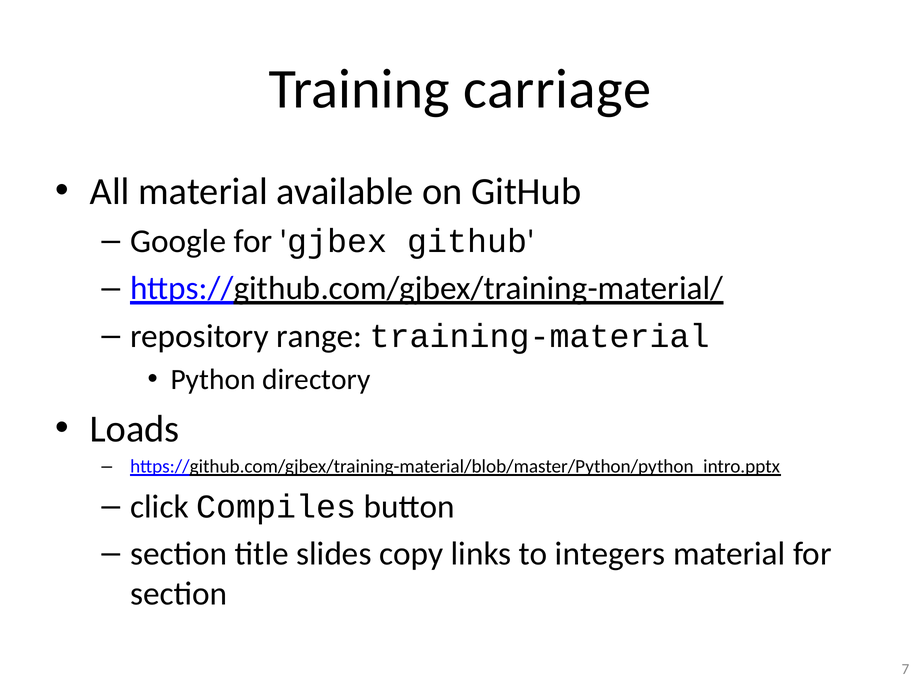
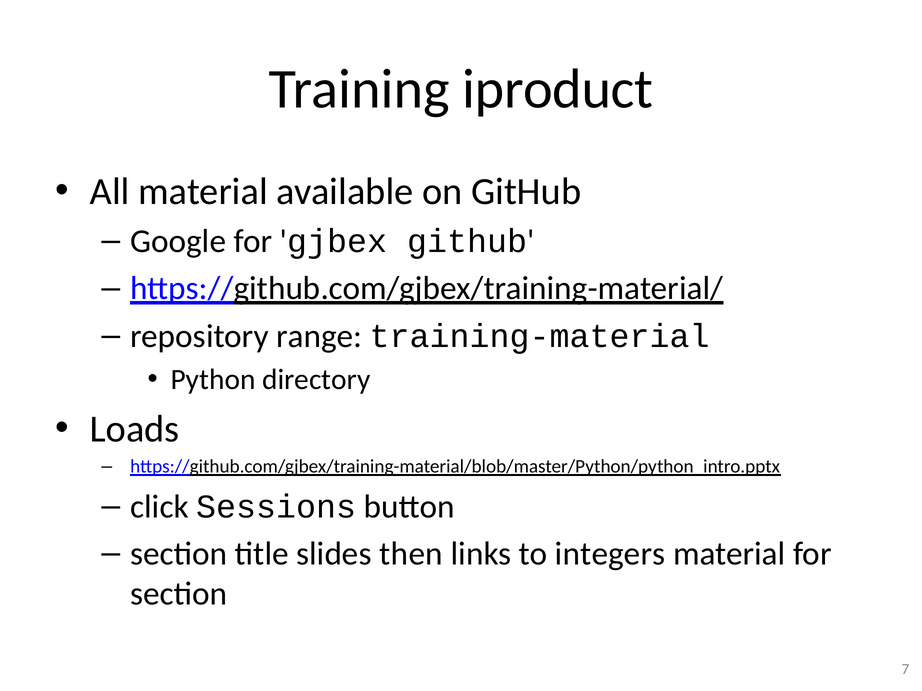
carriage: carriage -> iproduct
Compiles: Compiles -> Sessions
copy: copy -> then
